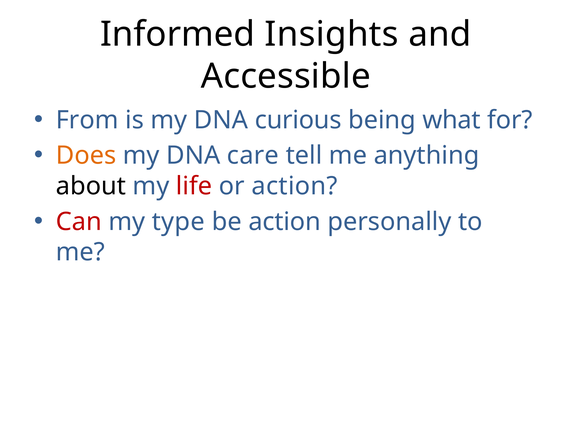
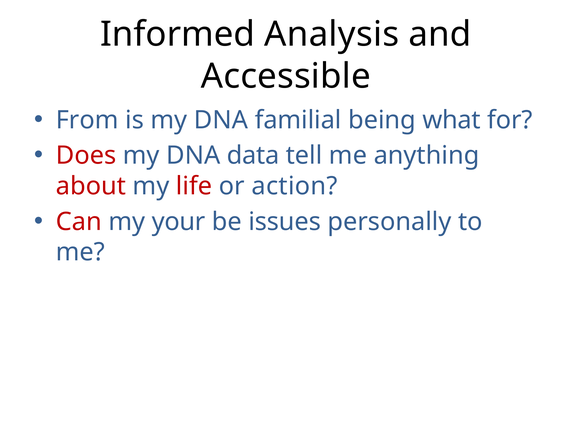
Insights: Insights -> Analysis
curious: curious -> familial
Does colour: orange -> red
care: care -> data
about colour: black -> red
type: type -> your
be action: action -> issues
